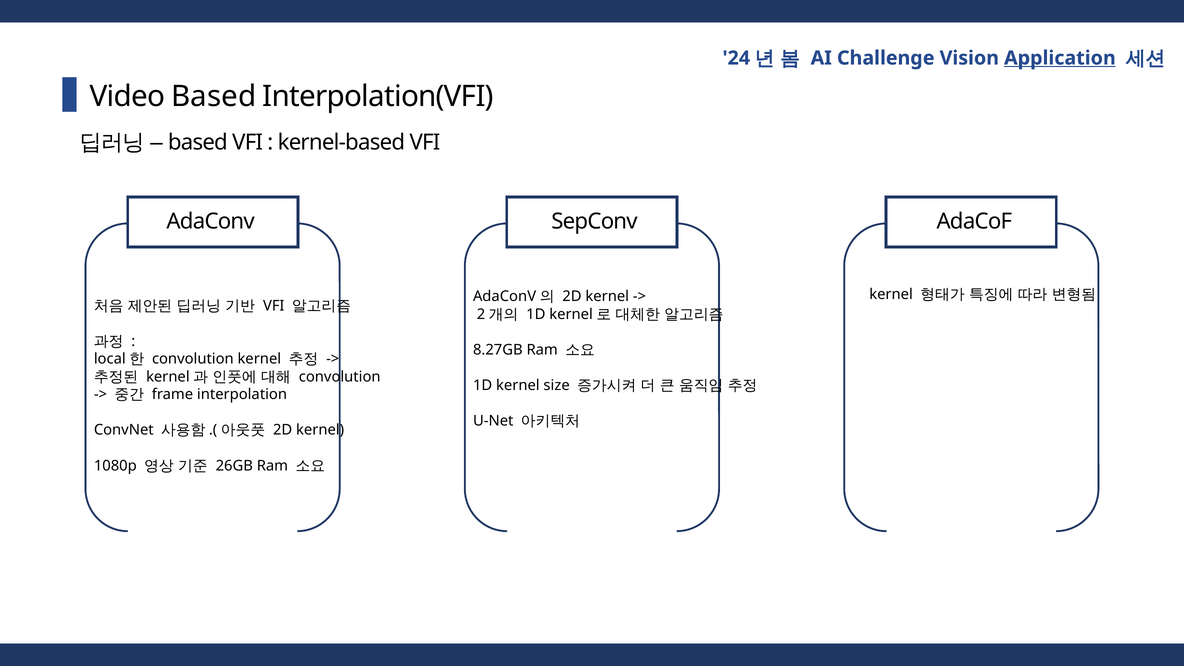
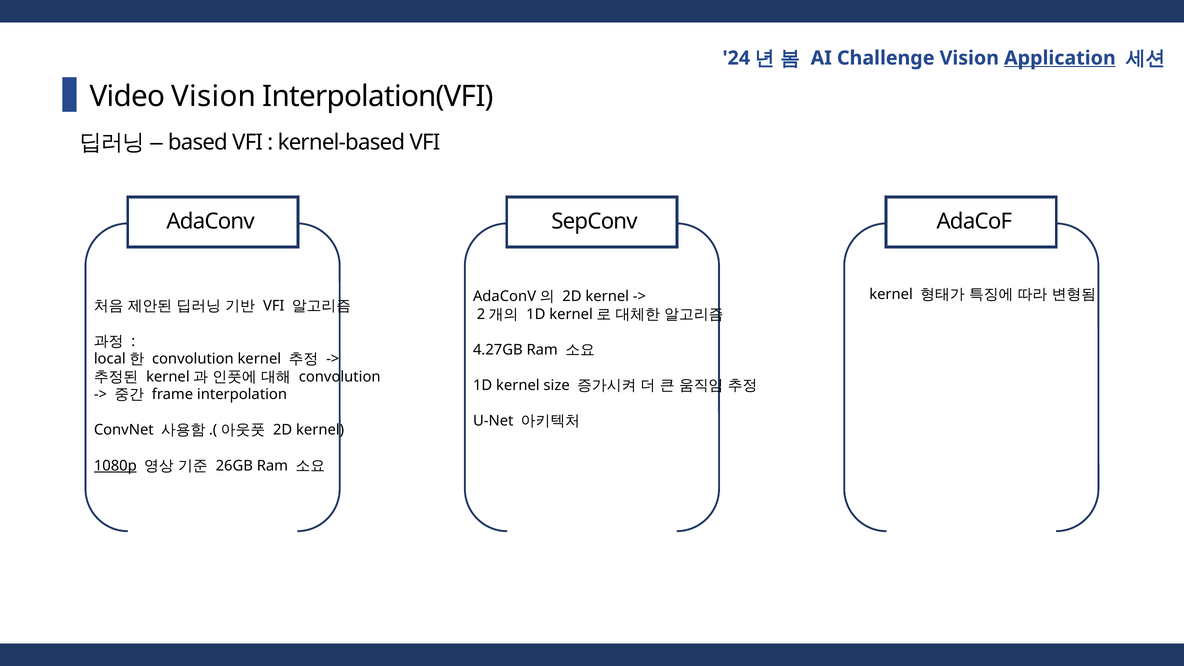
Video Based: Based -> Vision
8.27GB: 8.27GB -> 4.27GB
1080p underline: none -> present
